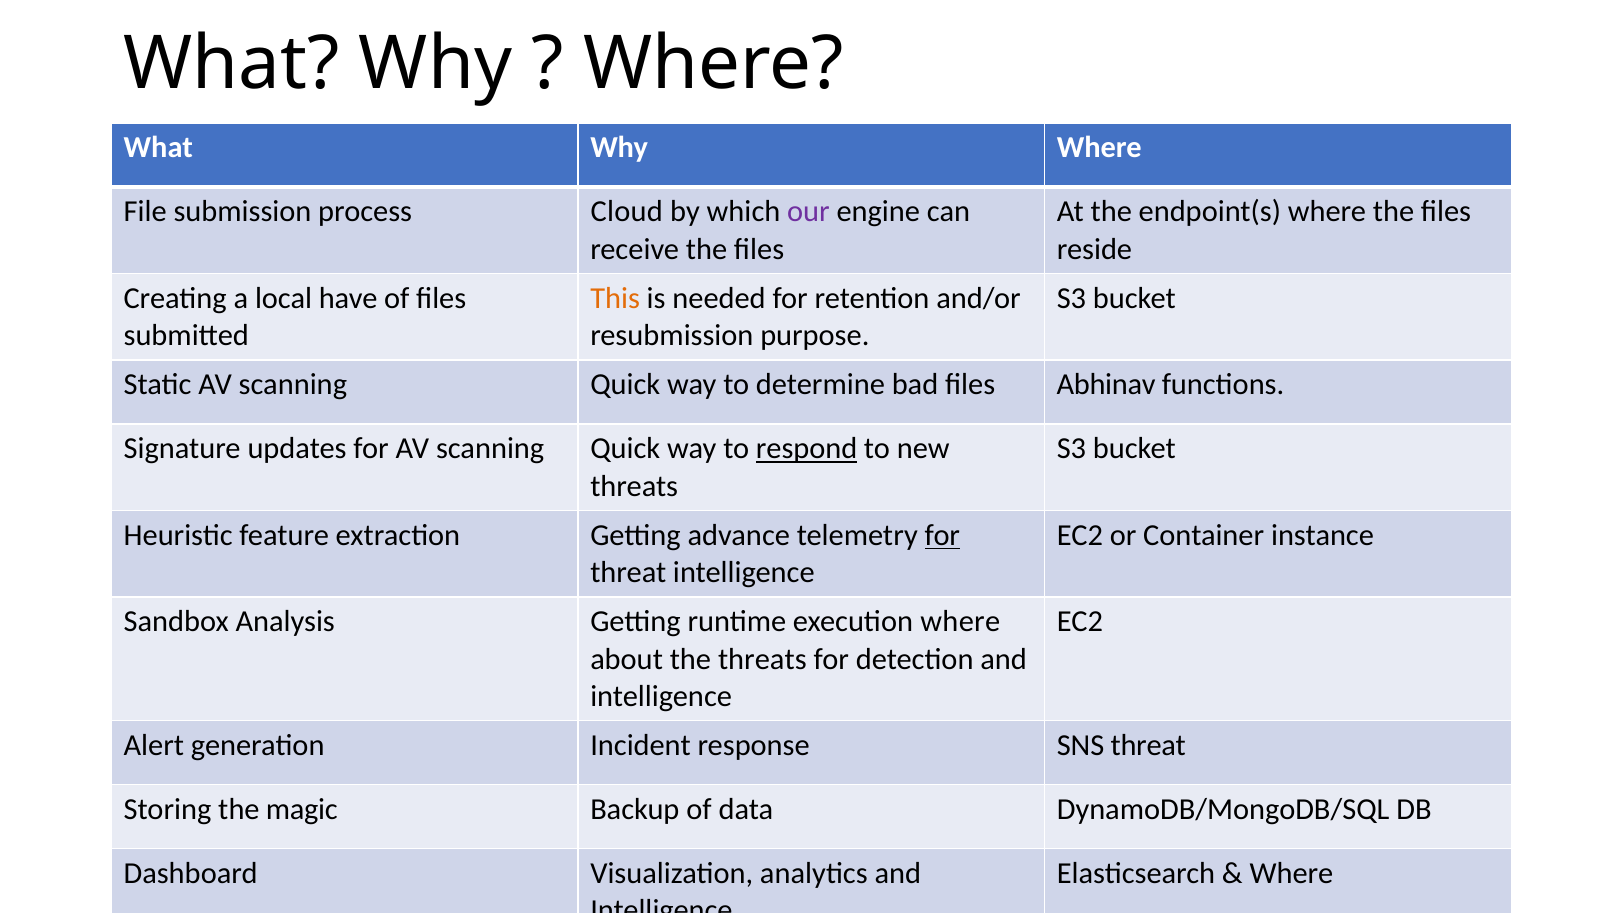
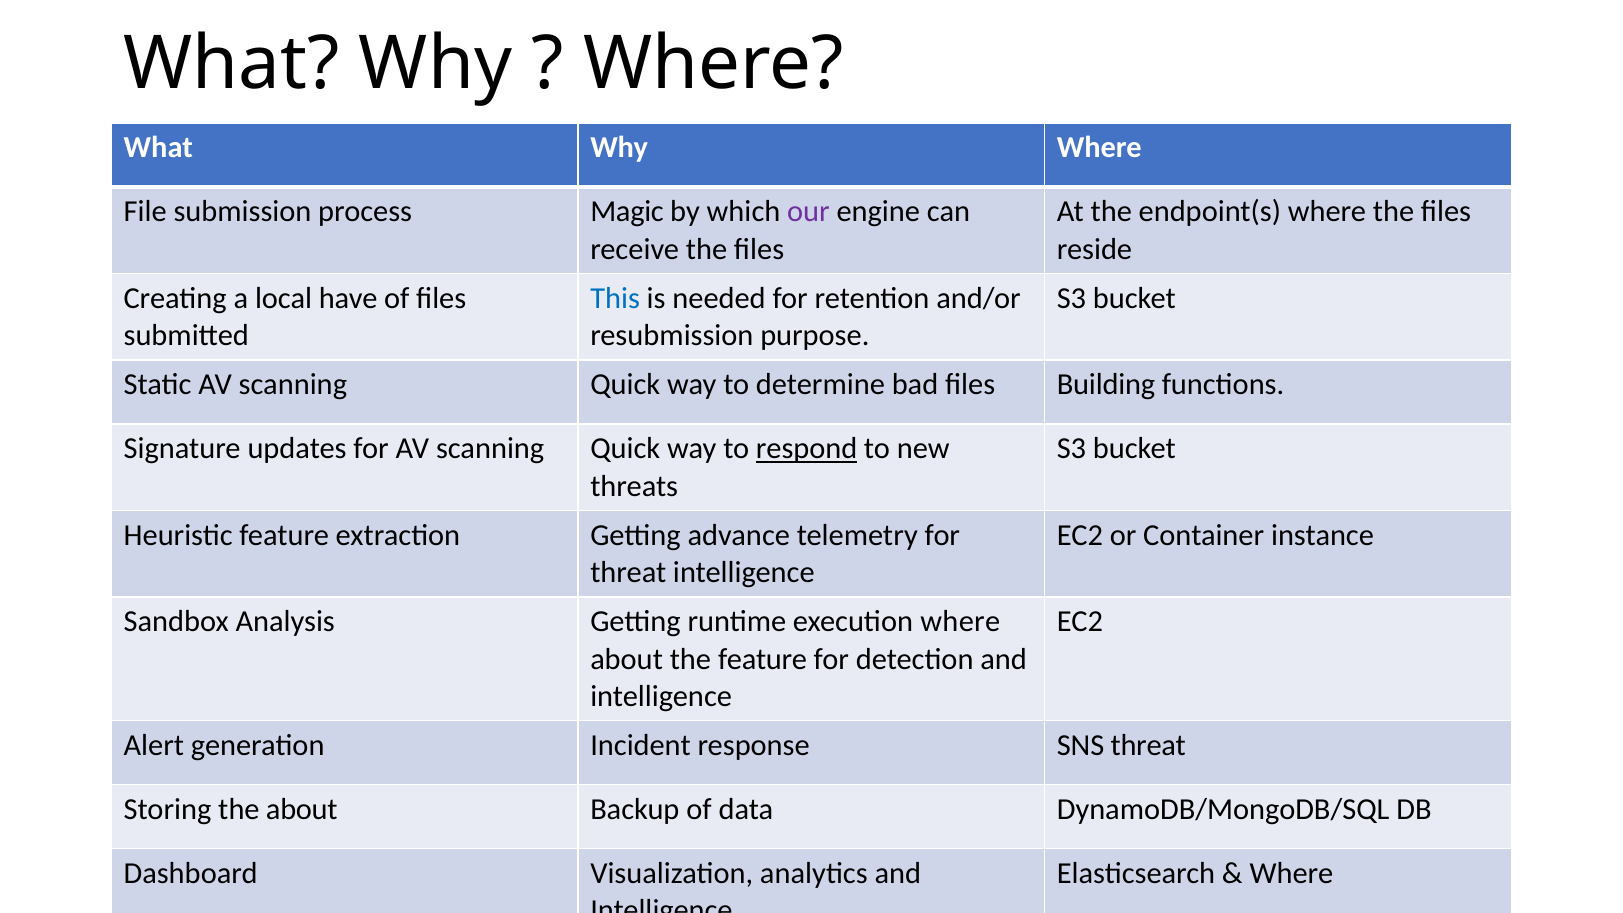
Cloud: Cloud -> Magic
This colour: orange -> blue
Abhinav: Abhinav -> Building
for at (942, 535) underline: present -> none
the threats: threats -> feature
the magic: magic -> about
